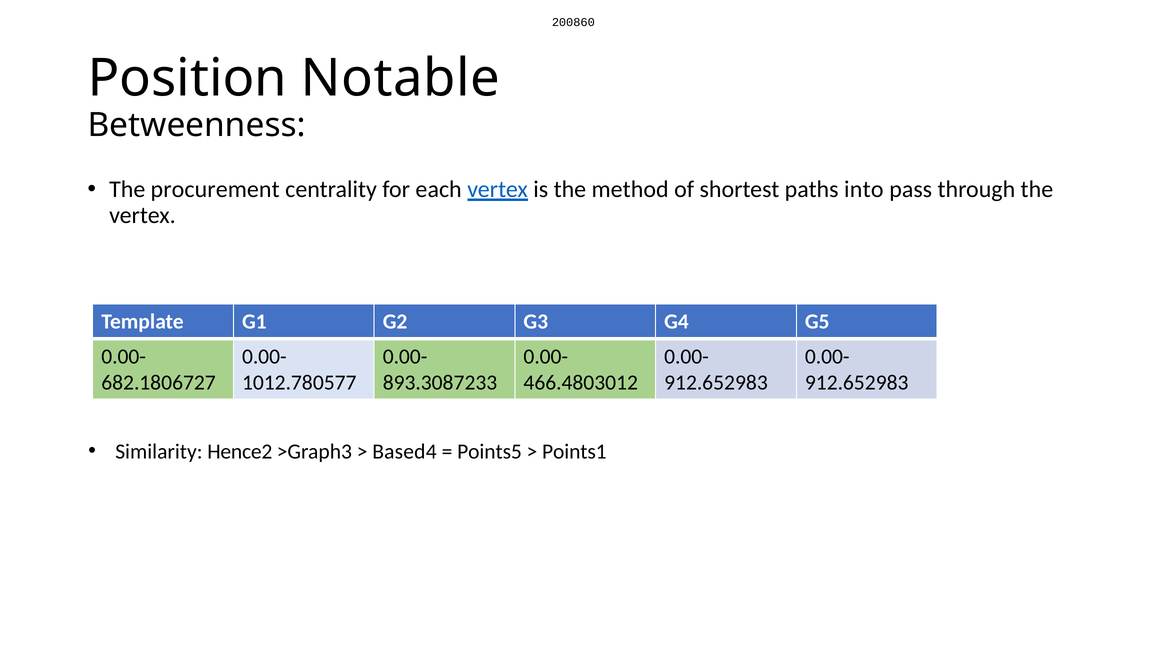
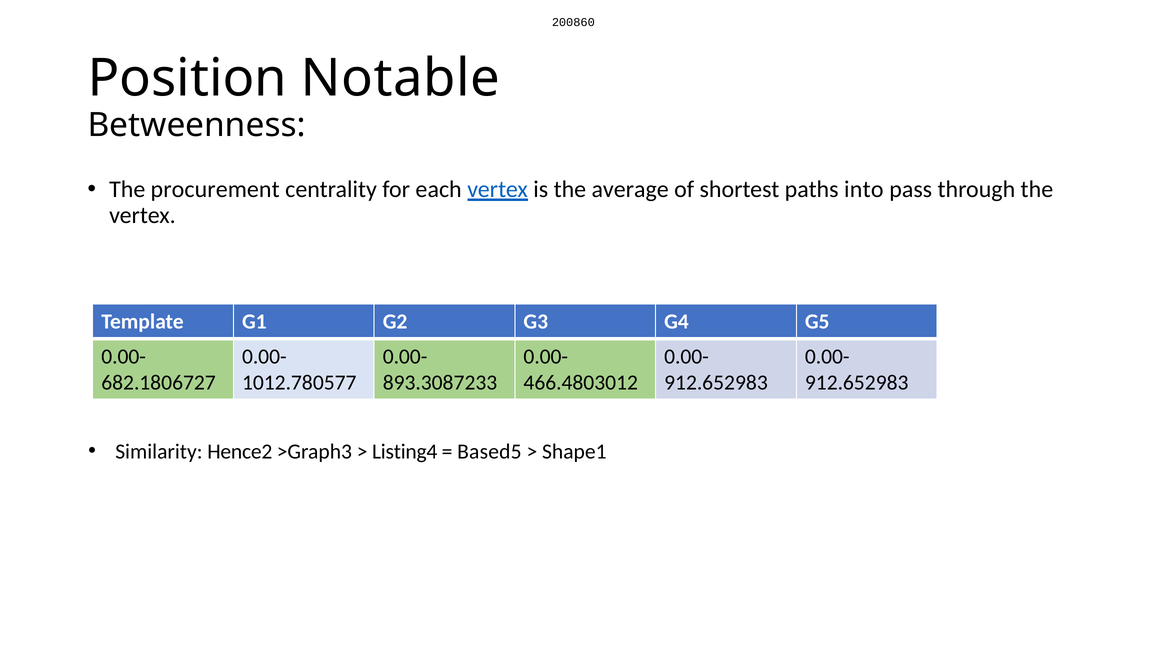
method: method -> average
Based4: Based4 -> Listing4
Points5: Points5 -> Based5
Points1: Points1 -> Shape1
